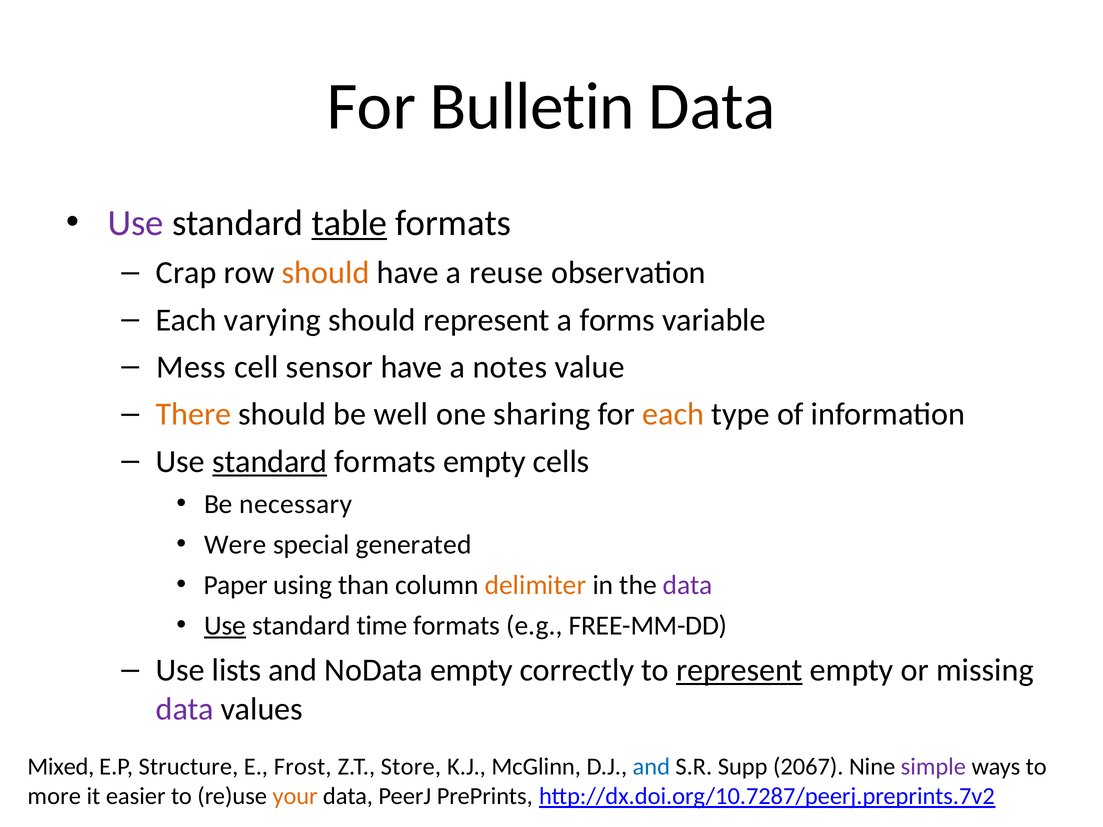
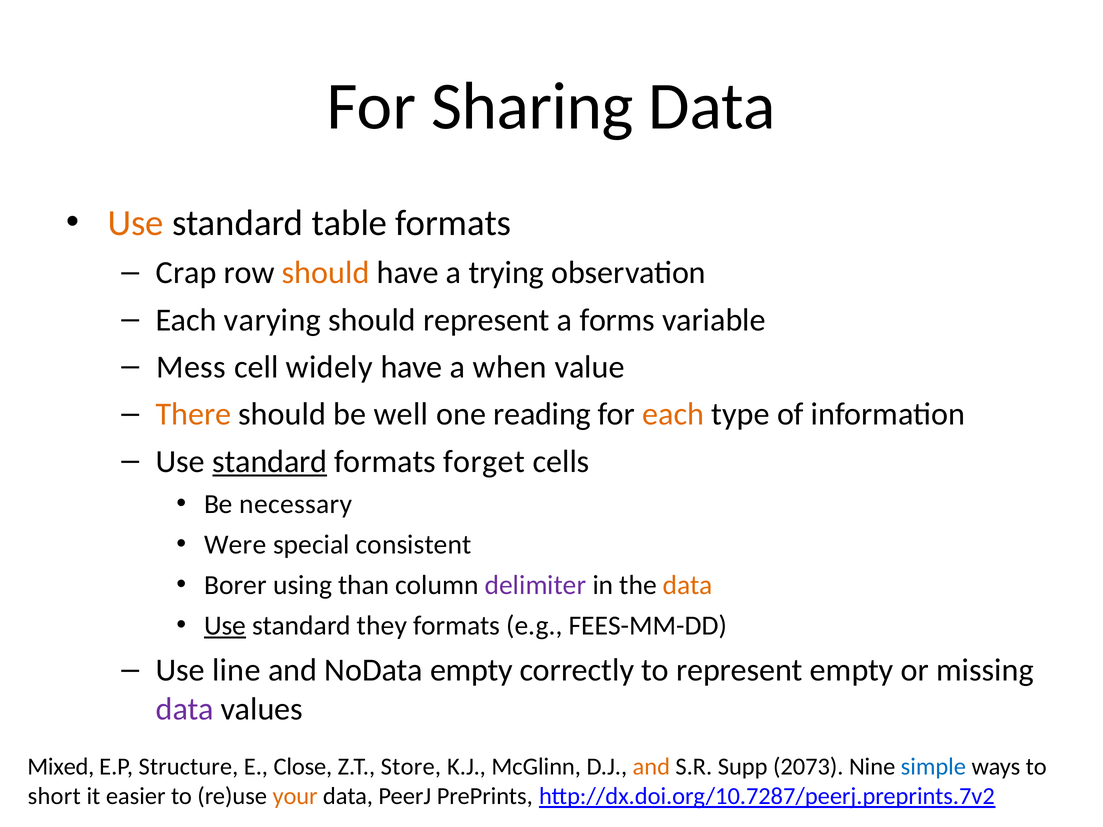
Bulletin: Bulletin -> Sharing
Use at (136, 223) colour: purple -> orange
table underline: present -> none
reuse: reuse -> trying
sensor: sensor -> widely
notes: notes -> when
sharing: sharing -> reading
formats empty: empty -> forget
generated: generated -> consistent
Paper: Paper -> Borer
delimiter colour: orange -> purple
data at (688, 585) colour: purple -> orange
time: time -> they
FREE-MM-DD: FREE-MM-DD -> FEES-MM-DD
lists: lists -> line
represent at (739, 671) underline: present -> none
Frost: Frost -> Close
and at (651, 767) colour: blue -> orange
2067: 2067 -> 2073
simple colour: purple -> blue
more: more -> short
